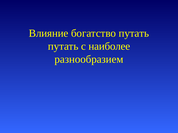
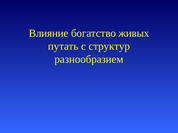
богатство путать: путать -> живых
наиболее: наиболее -> структур
